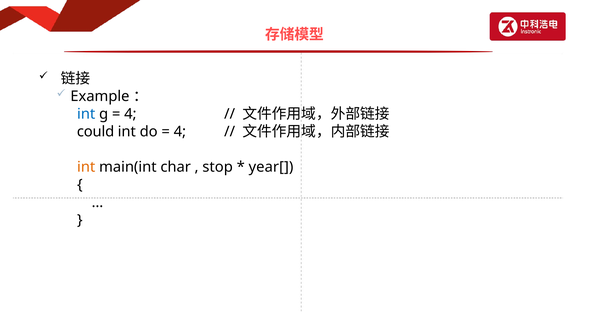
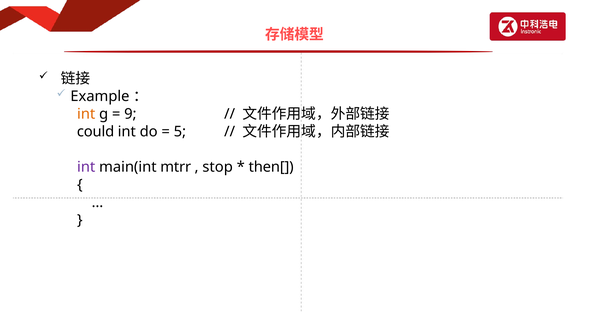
int at (86, 114) colour: blue -> orange
4 at (130, 114): 4 -> 9
4 at (180, 132): 4 -> 5
int at (86, 167) colour: orange -> purple
char: char -> mtrr
year[: year[ -> then[
